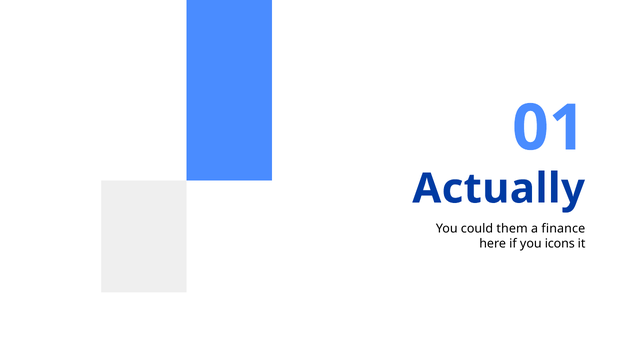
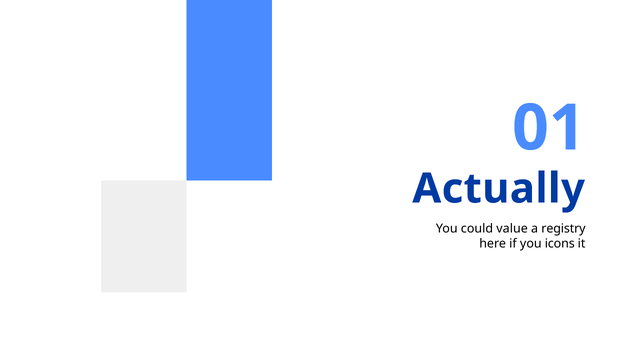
them: them -> value
finance: finance -> registry
